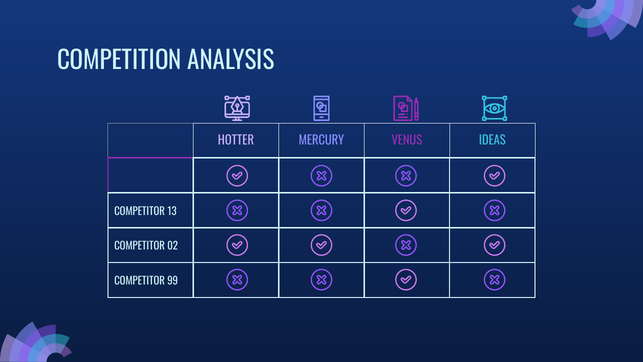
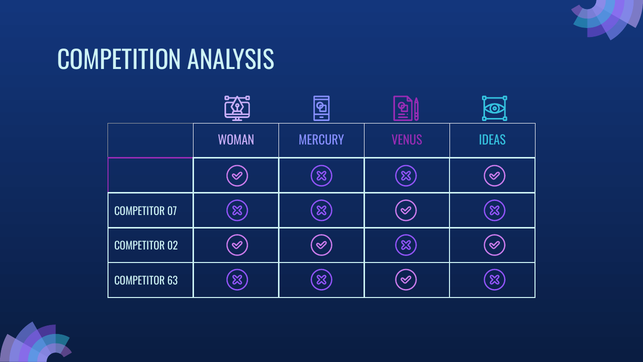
HOTTER: HOTTER -> WOMAN
13: 13 -> 07
99: 99 -> 63
